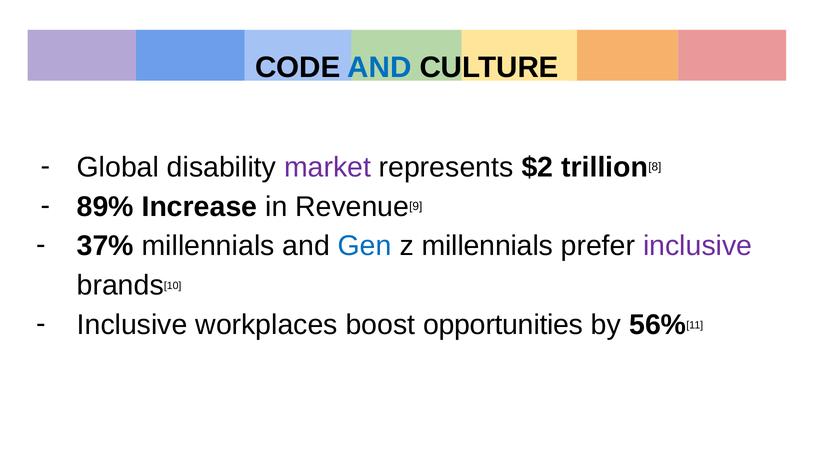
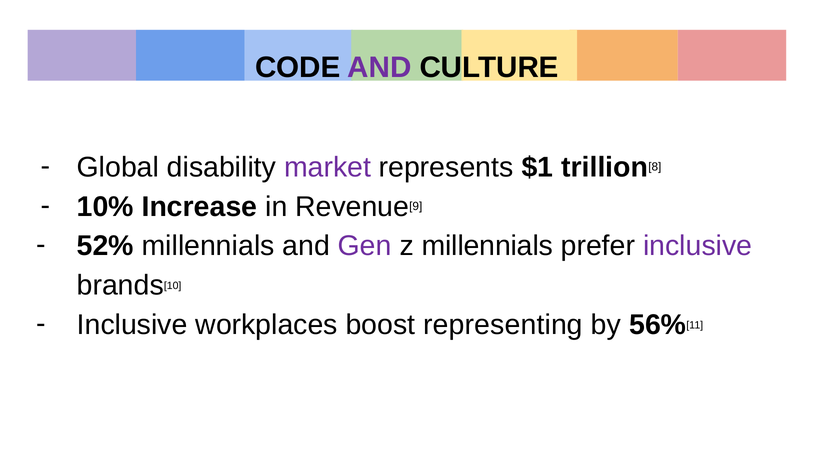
AND at (379, 68) colour: blue -> purple
$2: $2 -> $1
89%: 89% -> 10%
37%: 37% -> 52%
Gen colour: blue -> purple
opportunities: opportunities -> representing
